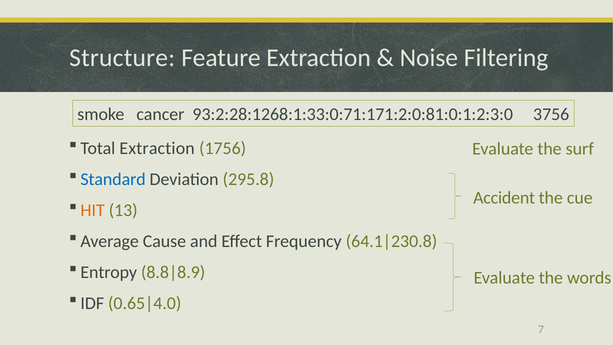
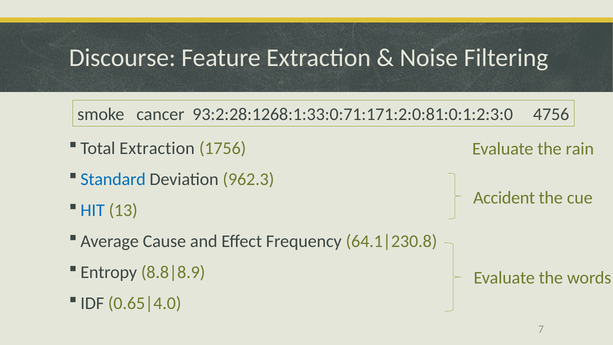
Structure: Structure -> Discourse
3756: 3756 -> 4756
surf: surf -> rain
295.8: 295.8 -> 962.3
HIT colour: orange -> blue
